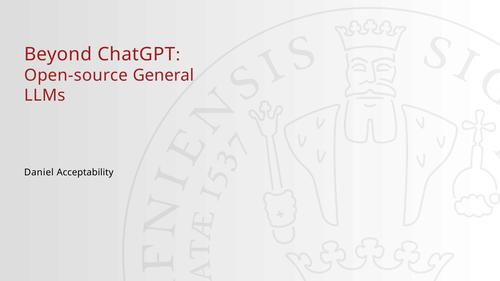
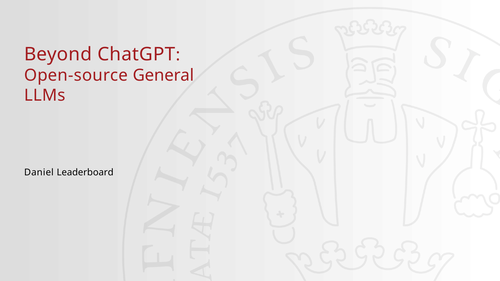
Acceptability: Acceptability -> Leaderboard
